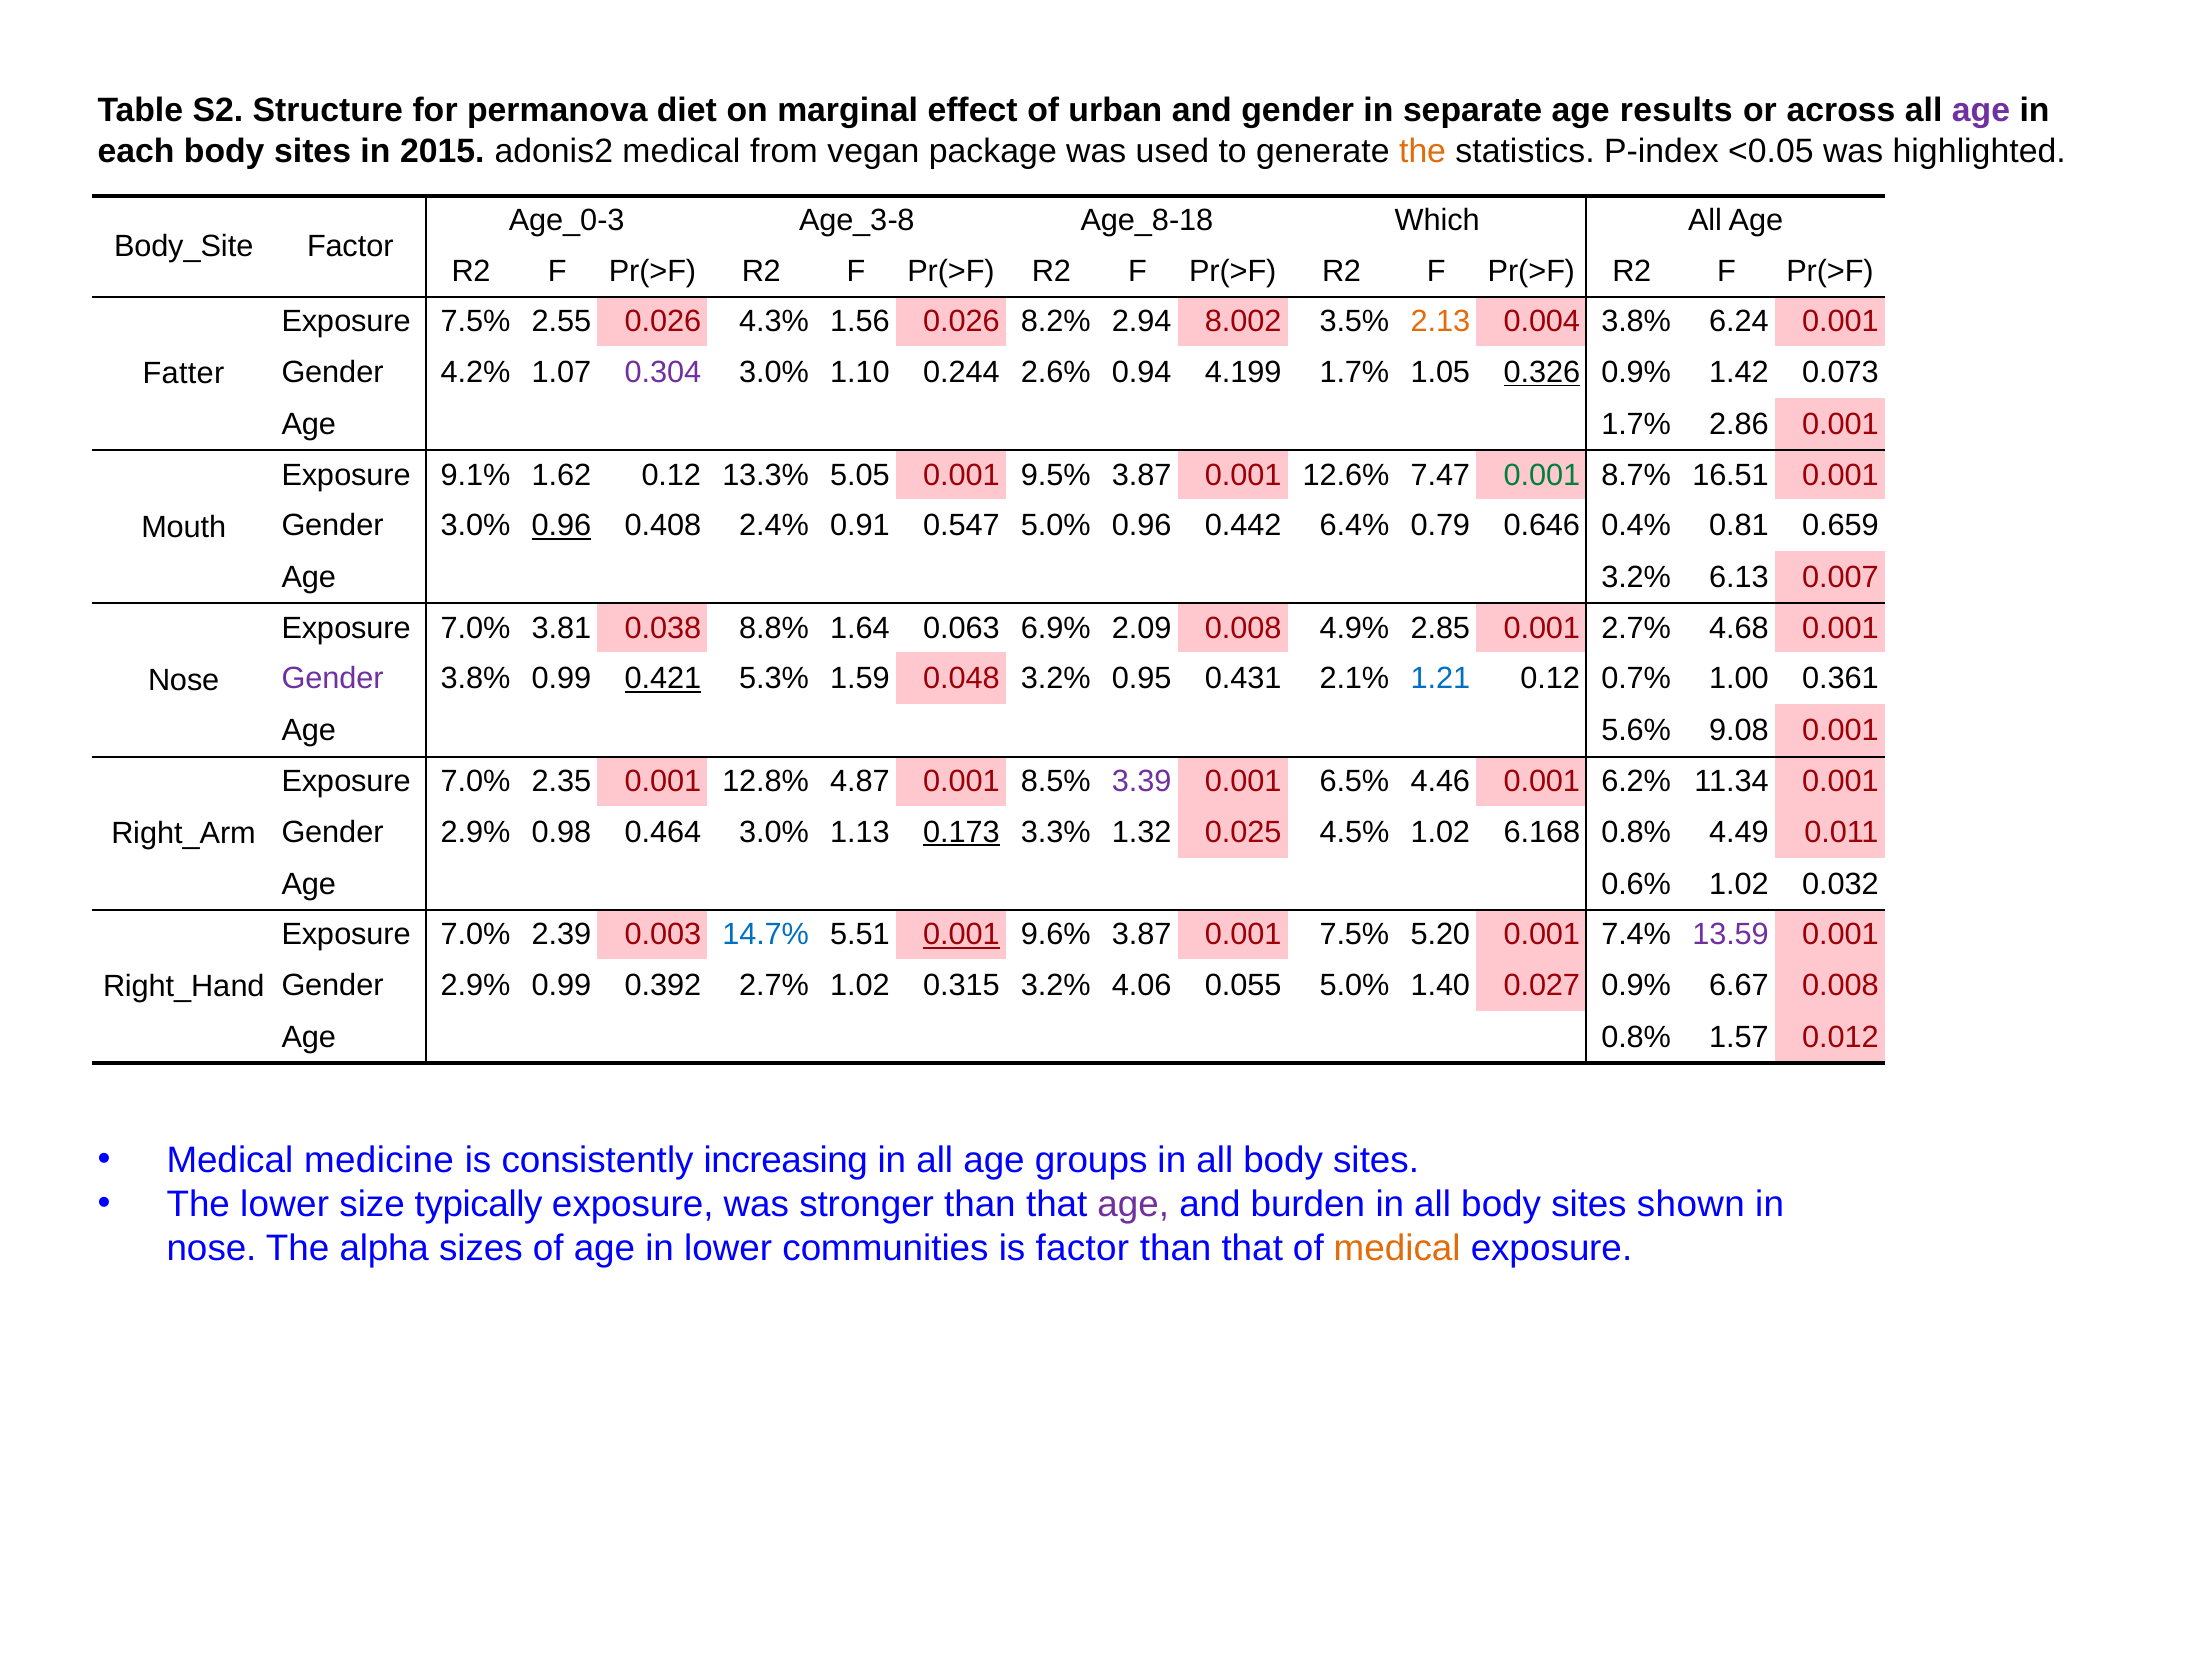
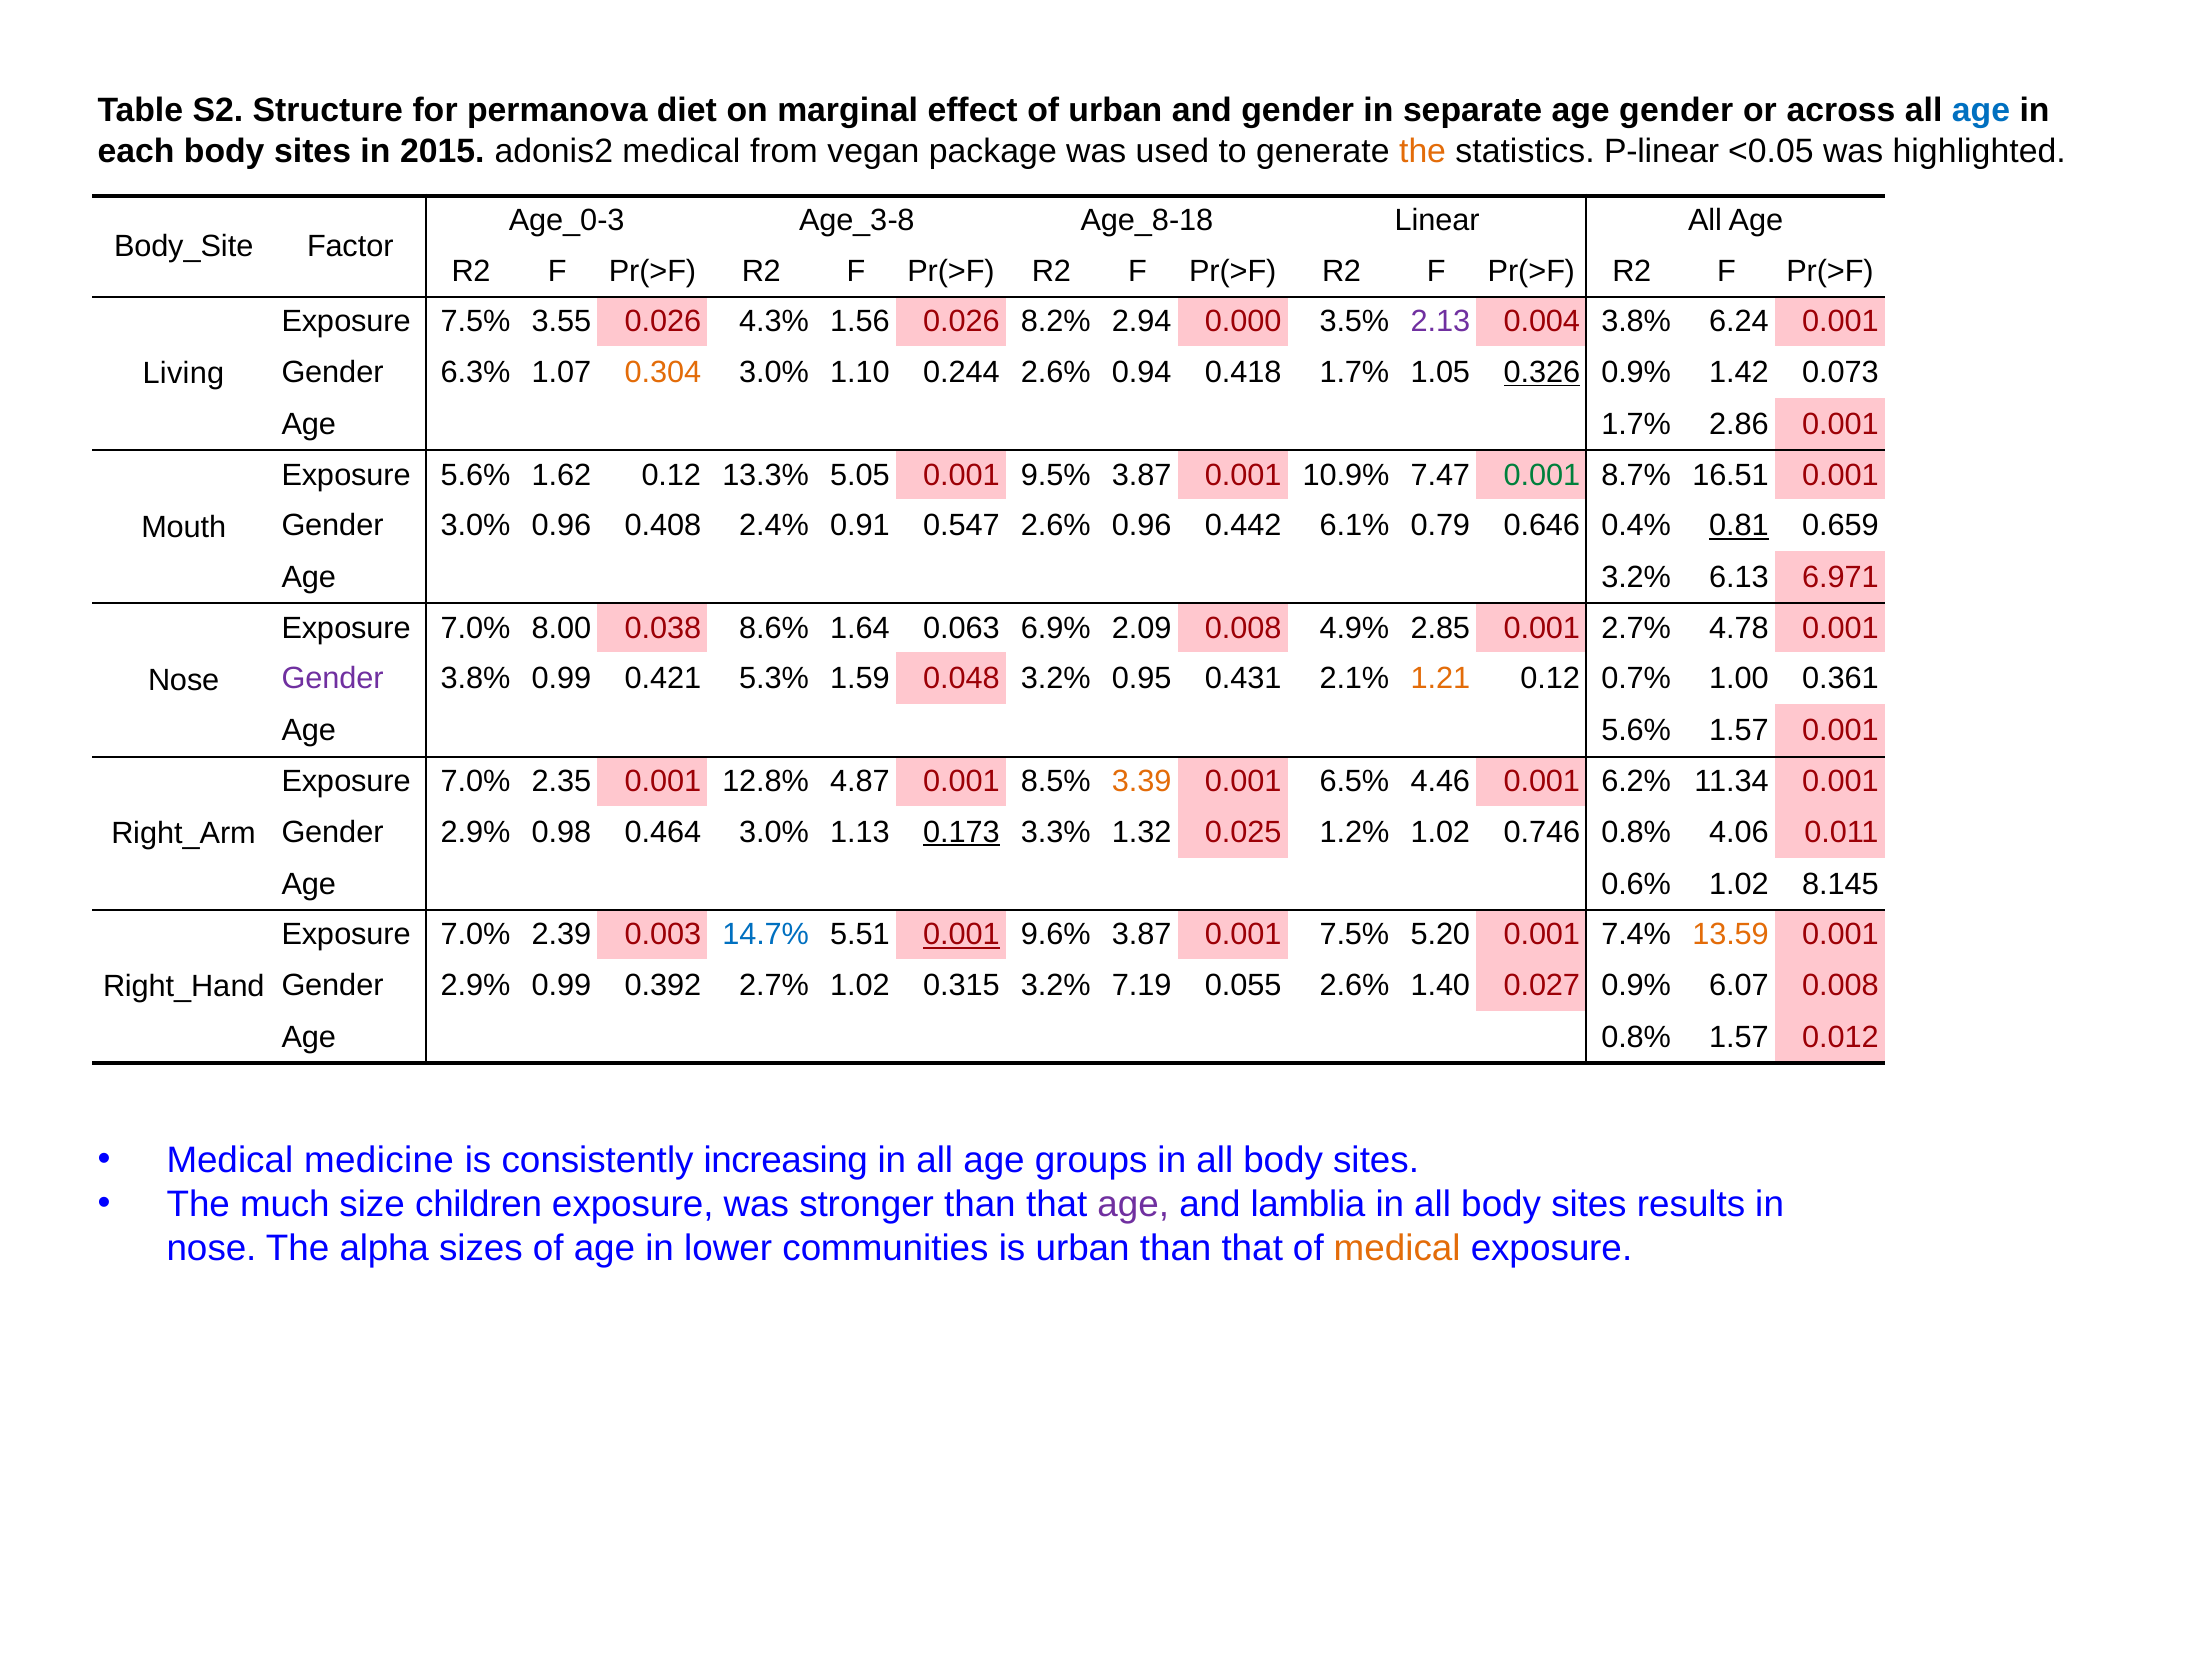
age results: results -> gender
age at (1981, 111) colour: purple -> blue
P-index: P-index -> P-linear
Which: Which -> Linear
2.55: 2.55 -> 3.55
8.002: 8.002 -> 0.000
2.13 colour: orange -> purple
4.2%: 4.2% -> 6.3%
0.304 colour: purple -> orange
4.199: 4.199 -> 0.418
Fatter: Fatter -> Living
Exposure 9.1%: 9.1% -> 5.6%
12.6%: 12.6% -> 10.9%
0.96 at (561, 526) underline: present -> none
0.547 5.0%: 5.0% -> 2.6%
6.4%: 6.4% -> 6.1%
0.81 underline: none -> present
0.007: 0.007 -> 6.971
3.81: 3.81 -> 8.00
8.8%: 8.8% -> 8.6%
4.68: 4.68 -> 4.78
0.421 underline: present -> none
1.21 colour: blue -> orange
5.6% 9.08: 9.08 -> 1.57
3.39 colour: purple -> orange
4.5%: 4.5% -> 1.2%
6.168: 6.168 -> 0.746
4.49: 4.49 -> 4.06
0.032: 0.032 -> 8.145
13.59 colour: purple -> orange
4.06: 4.06 -> 7.19
0.055 5.0%: 5.0% -> 2.6%
6.67: 6.67 -> 6.07
The lower: lower -> much
typically: typically -> children
burden: burden -> lamblia
shown: shown -> results
is factor: factor -> urban
